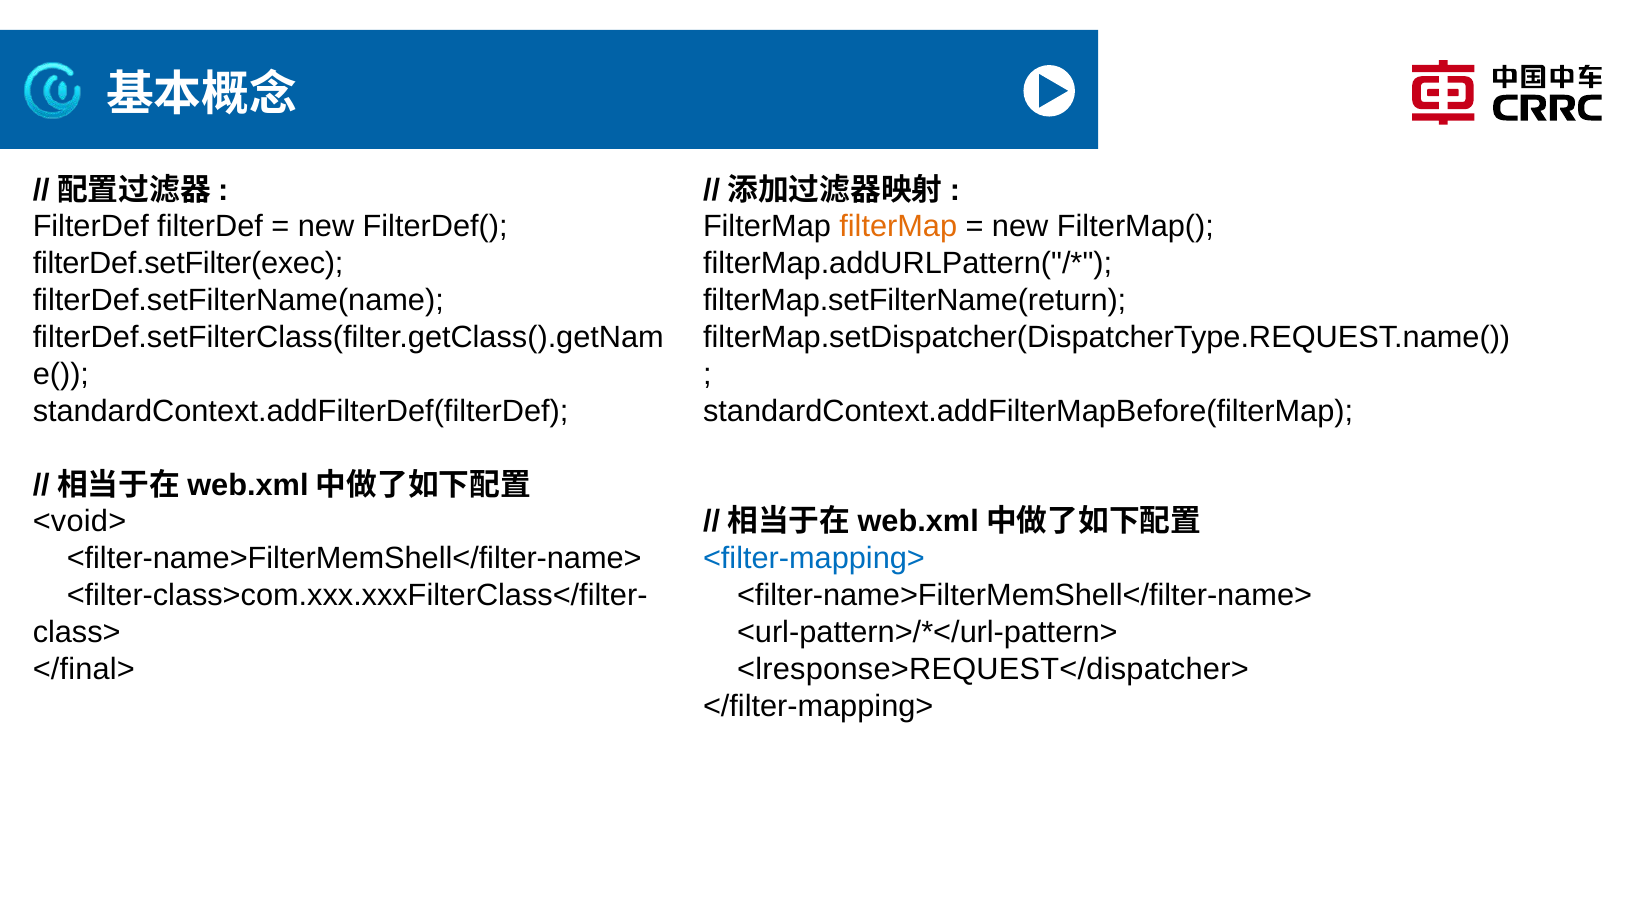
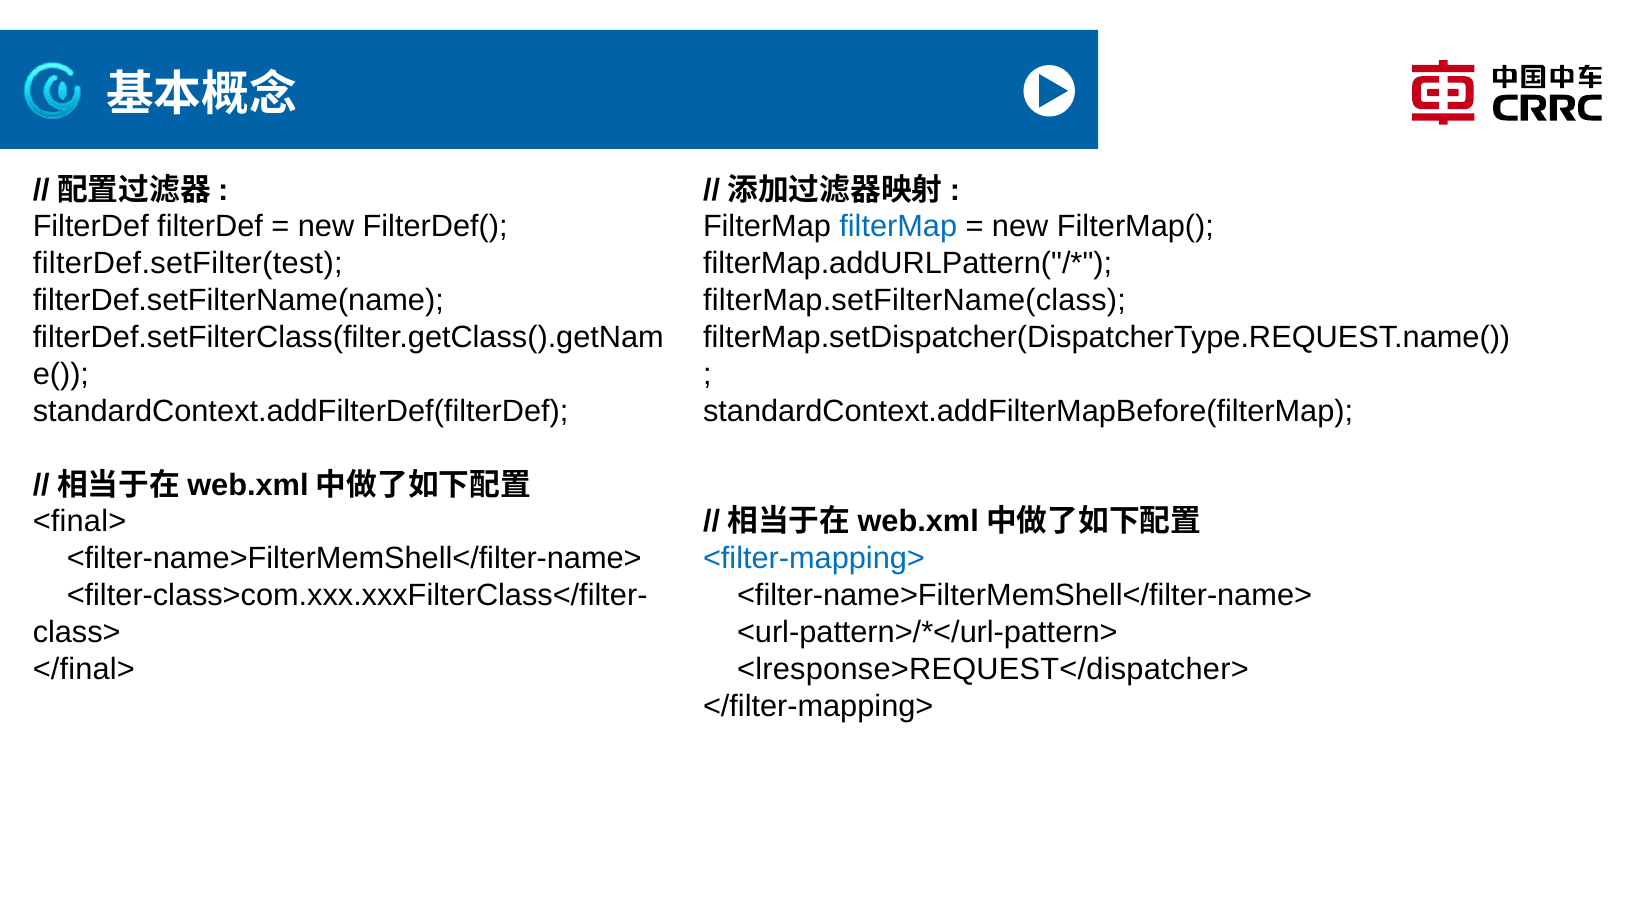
filterMap at (898, 227) colour: orange -> blue
filterDef.setFilter(exec: filterDef.setFilter(exec -> filterDef.setFilter(test
filterMap.setFilterName(return: filterMap.setFilterName(return -> filterMap.setFilterName(class
<void>: <void> -> <final>
